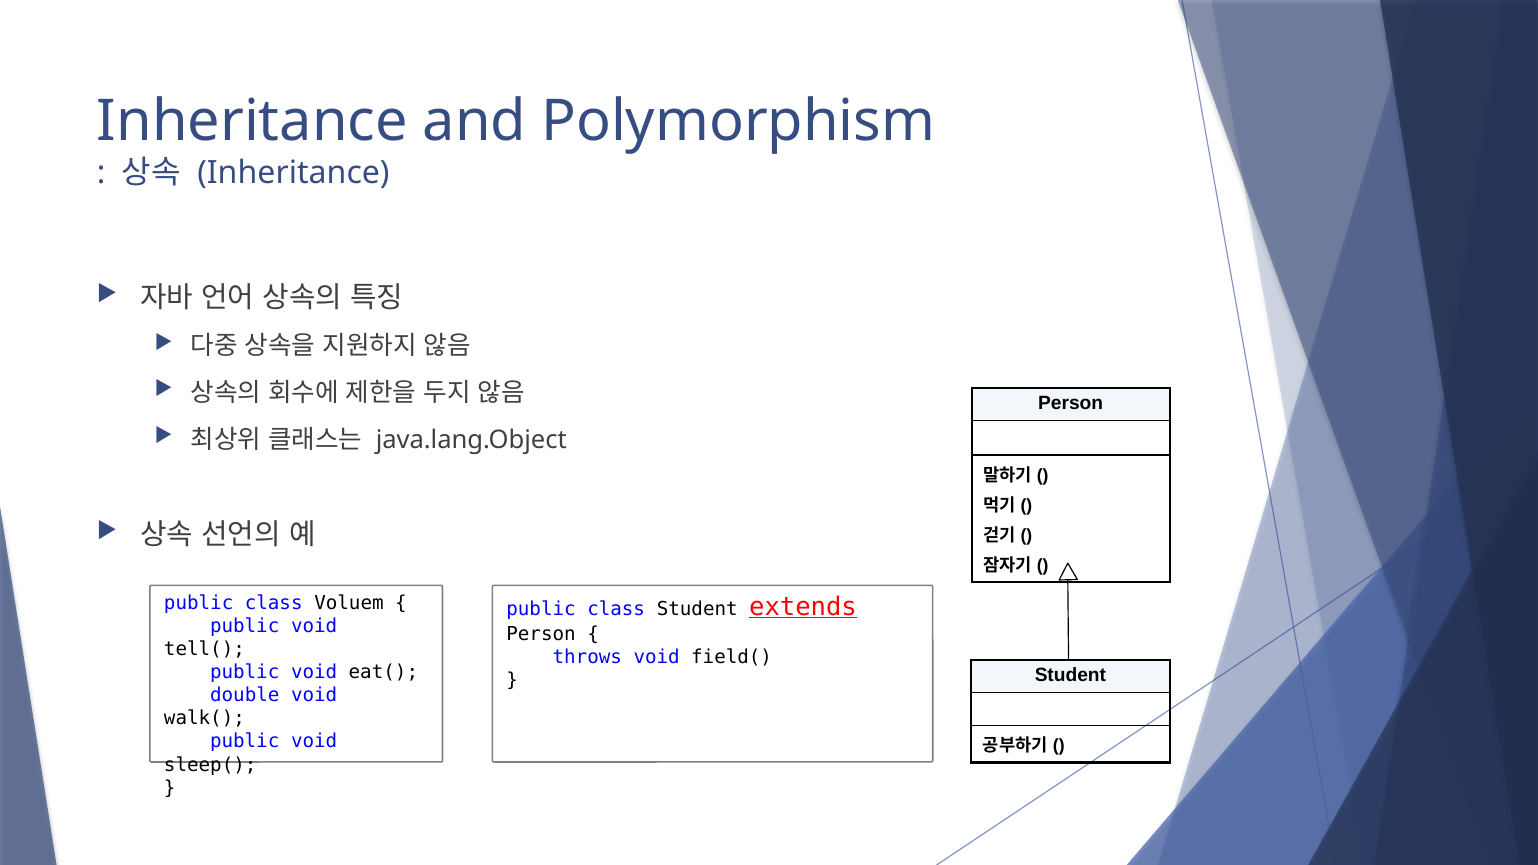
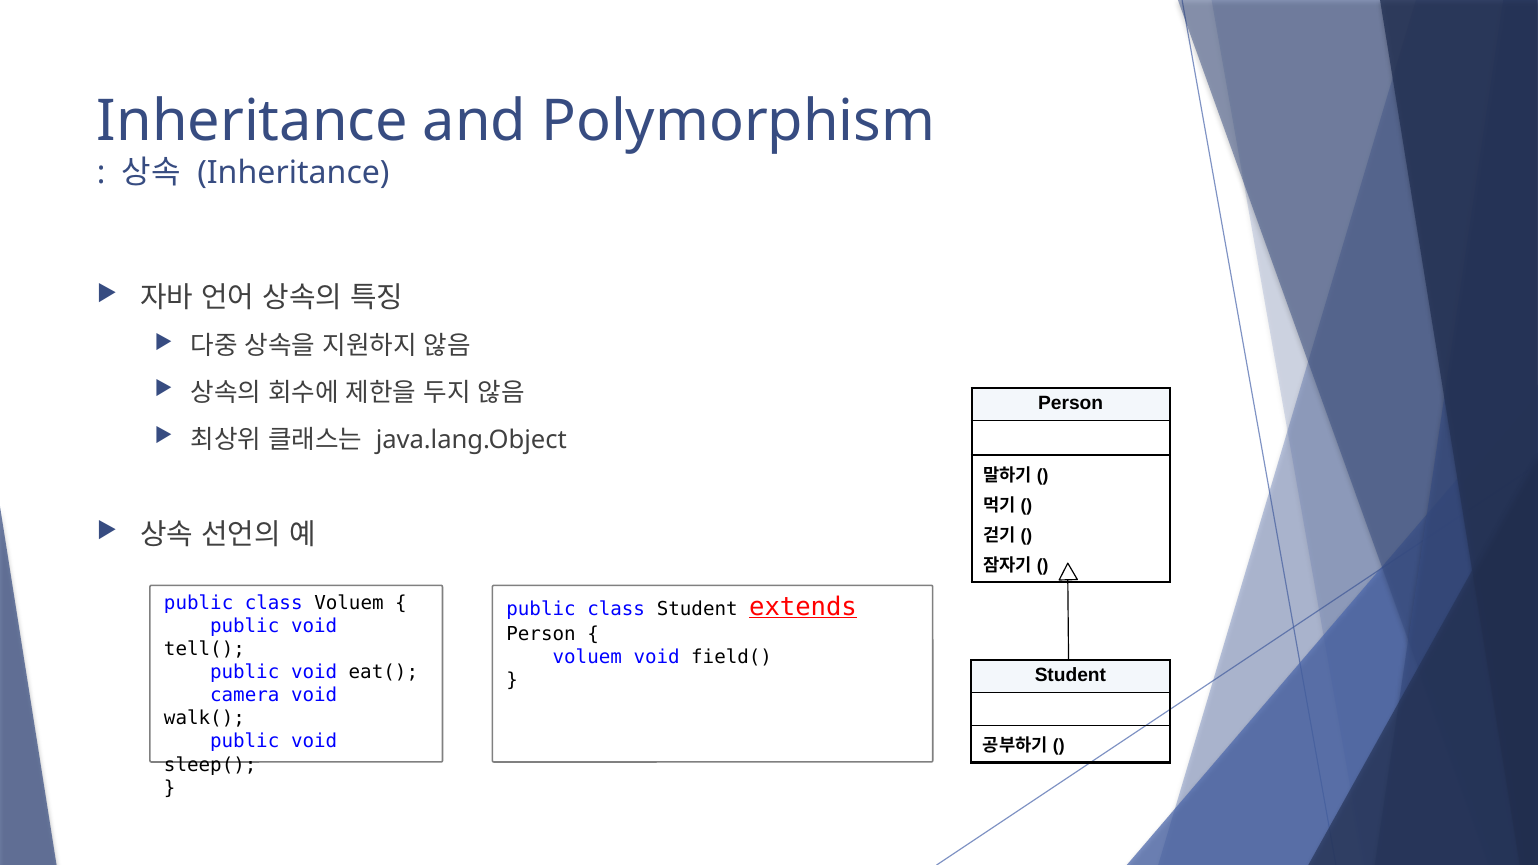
throws at (587, 657): throws -> voluem
double: double -> camera
